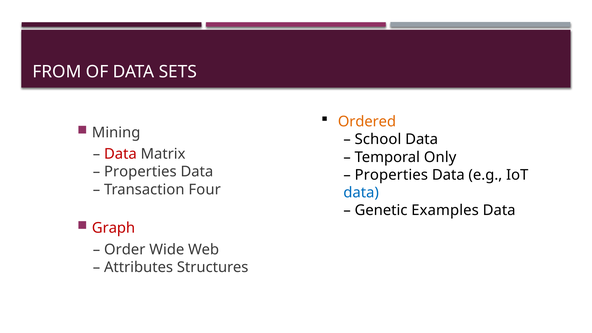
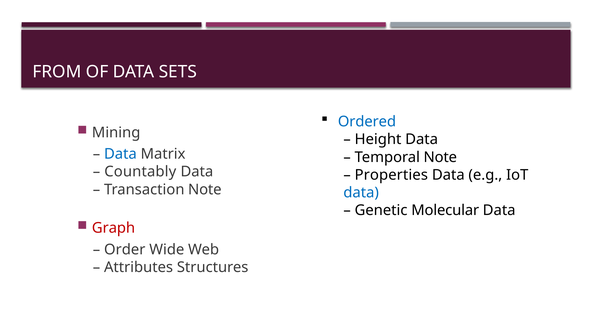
Ordered colour: orange -> blue
School: School -> Height
Data at (120, 154) colour: red -> blue
Temporal Only: Only -> Note
Properties at (140, 172): Properties -> Countably
Transaction Four: Four -> Note
Examples: Examples -> Molecular
